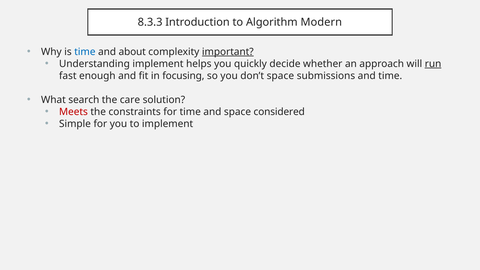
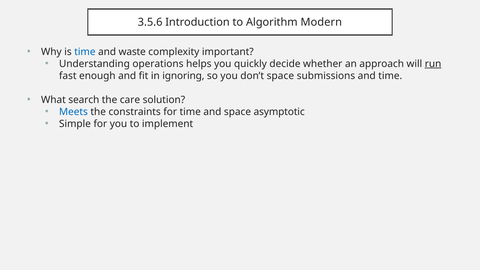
8.3.3: 8.3.3 -> 3.5.6
about: about -> waste
important underline: present -> none
Understanding implement: implement -> operations
focusing: focusing -> ignoring
Meets colour: red -> blue
considered: considered -> asymptotic
